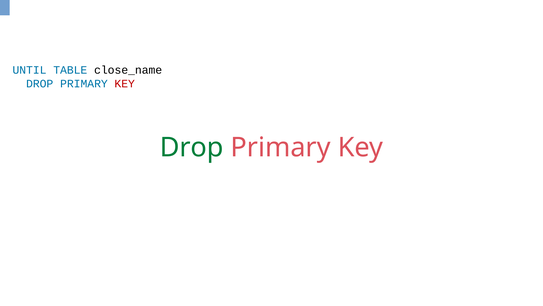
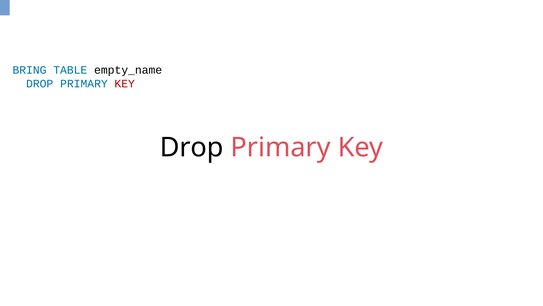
UNTIL: UNTIL -> BRING
close_name: close_name -> empty_name
Drop at (192, 147) colour: green -> black
